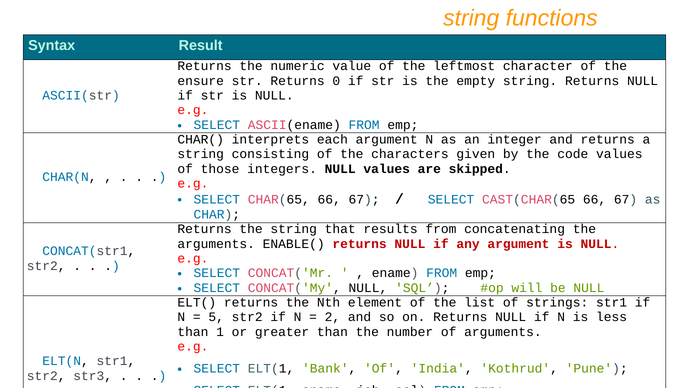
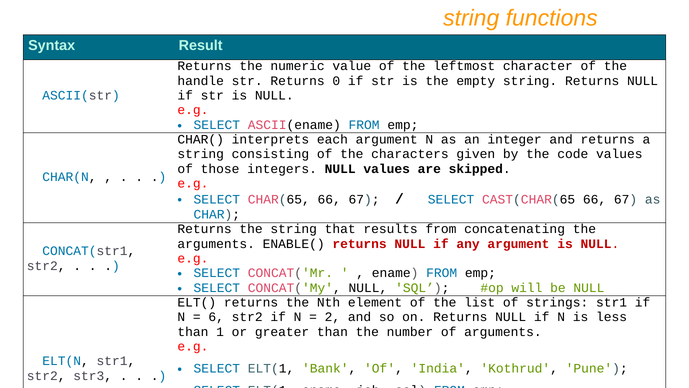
ensure: ensure -> handle
5: 5 -> 6
